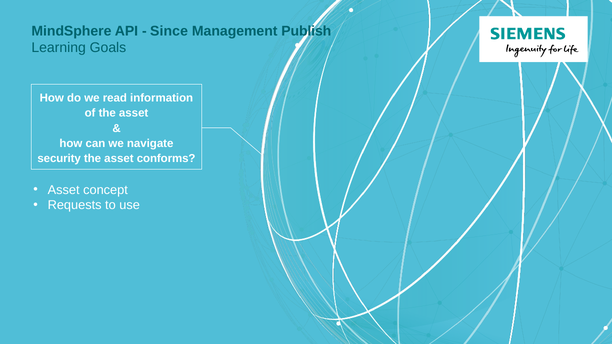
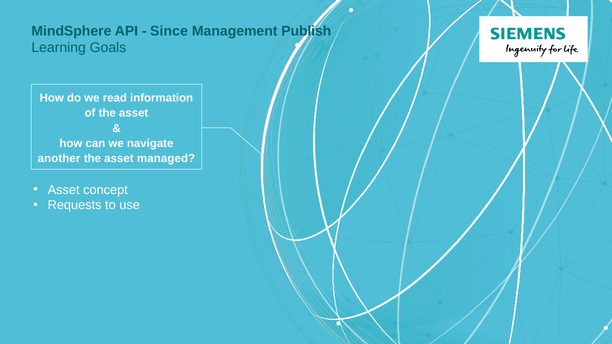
security: security -> another
conforms: conforms -> managed
